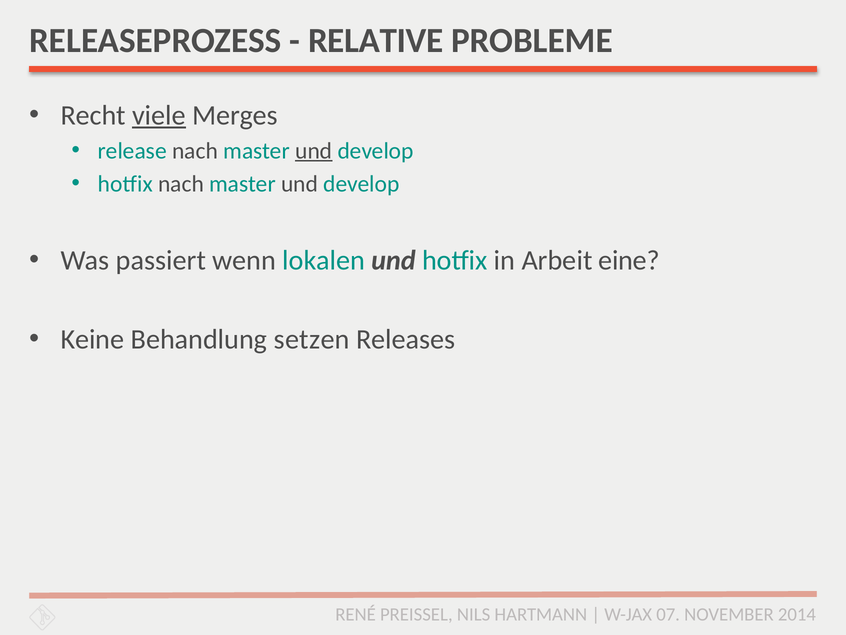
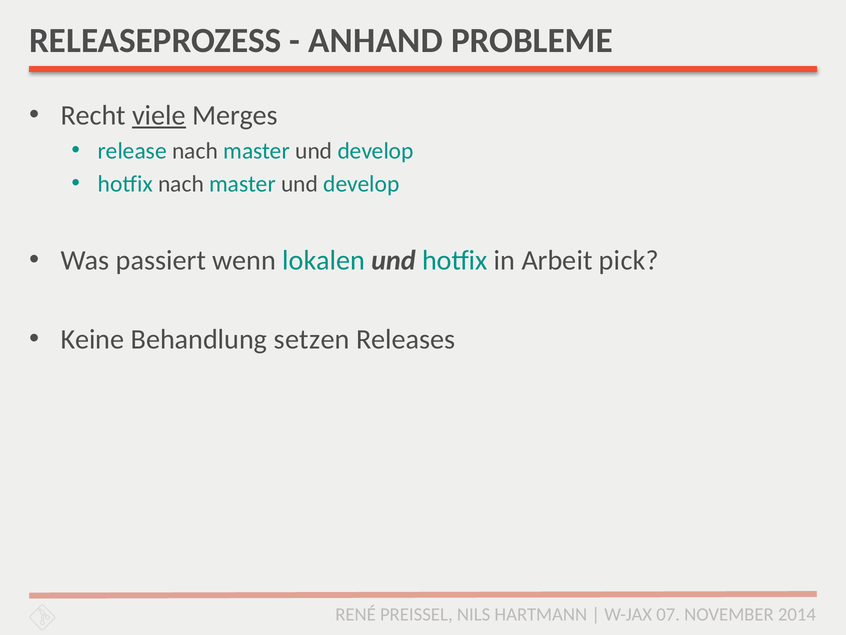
RELATIVE: RELATIVE -> ANHAND
und at (314, 151) underline: present -> none
eine: eine -> pick
